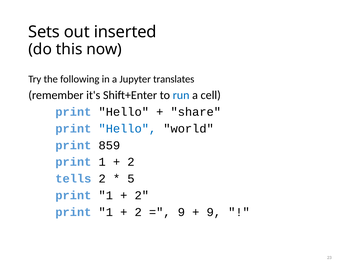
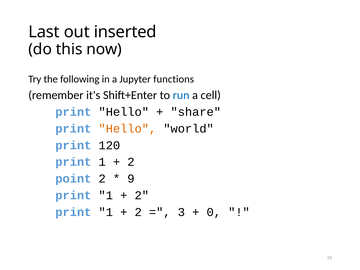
Sets: Sets -> Last
translates: translates -> functions
Hello at (127, 129) colour: blue -> orange
859: 859 -> 120
tells: tells -> point
5: 5 -> 9
9 at (181, 212): 9 -> 3
9 at (214, 212): 9 -> 0
